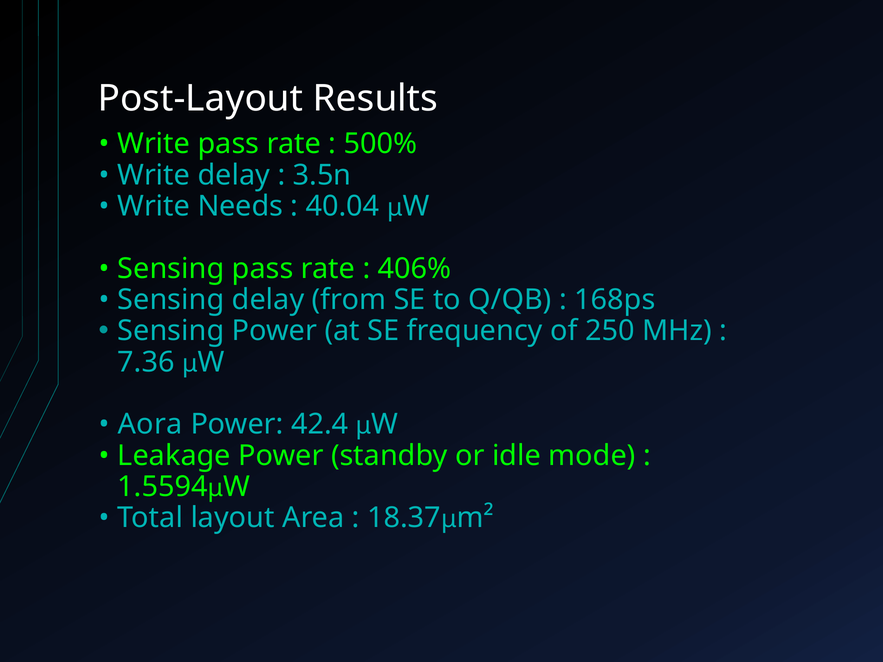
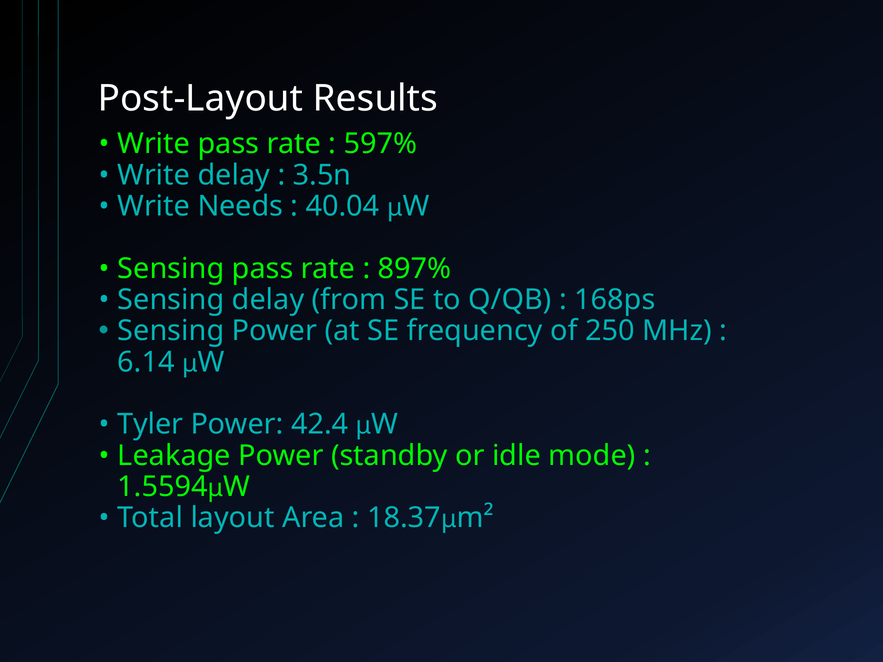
500%: 500% -> 597%
406%: 406% -> 897%
7.36: 7.36 -> 6.14
Aora: Aora -> Tyler
